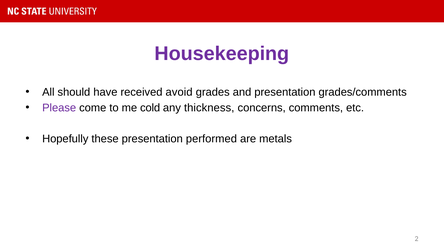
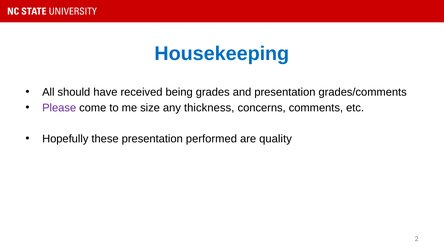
Housekeeping colour: purple -> blue
avoid: avoid -> being
cold: cold -> size
metals: metals -> quality
